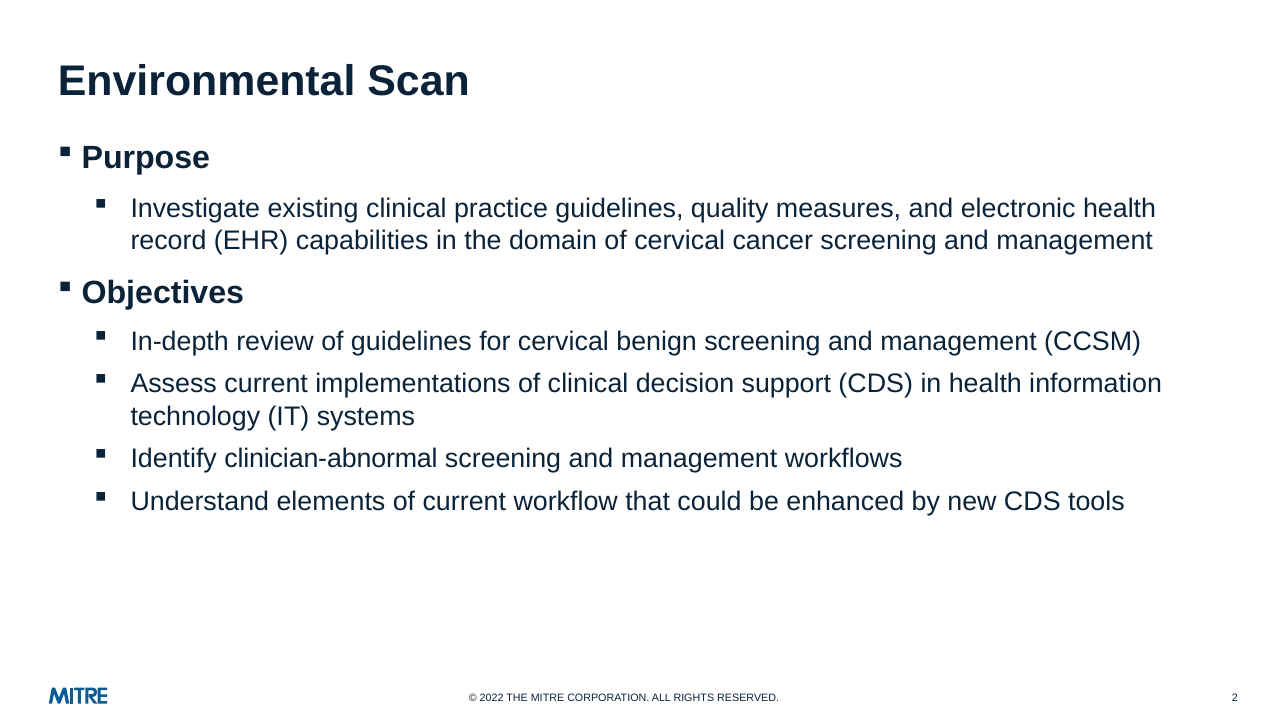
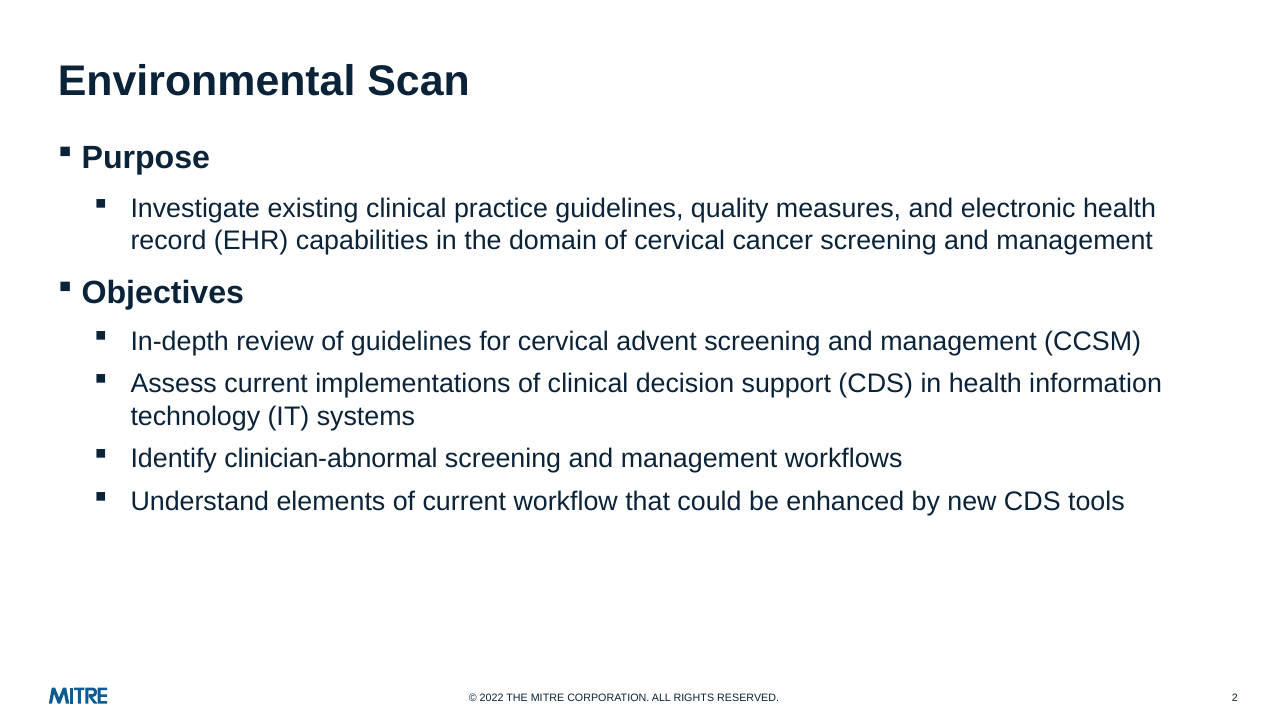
benign: benign -> advent
